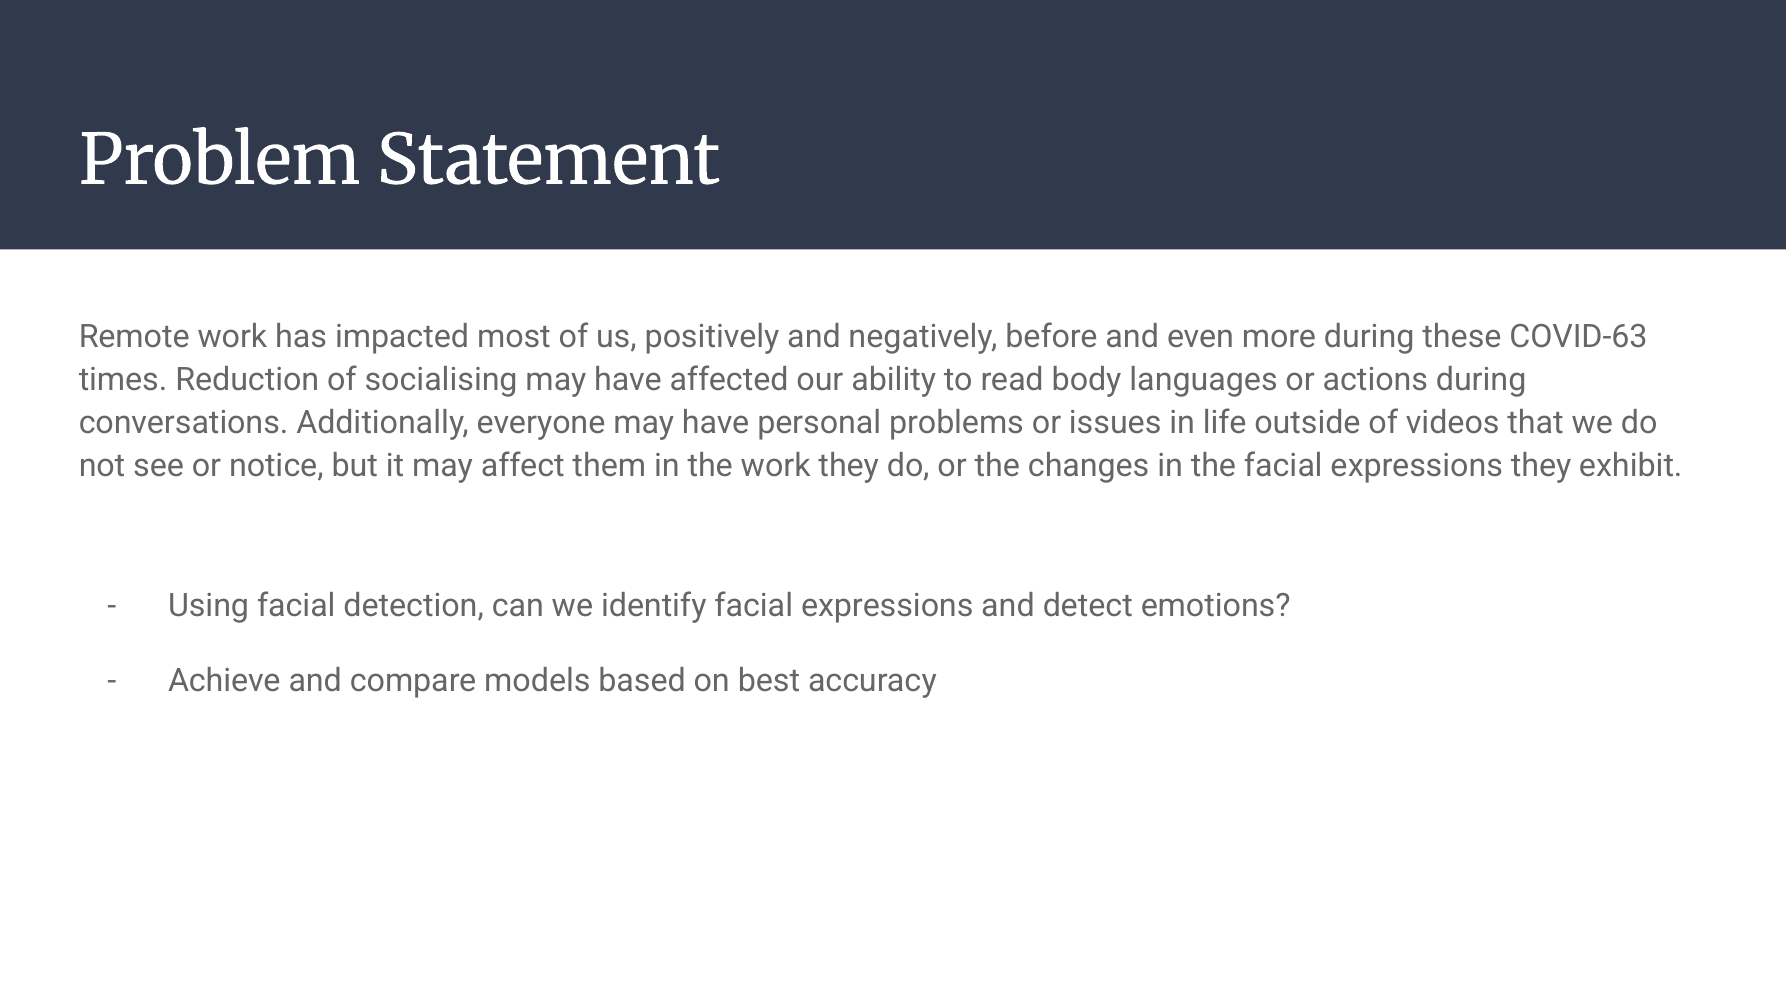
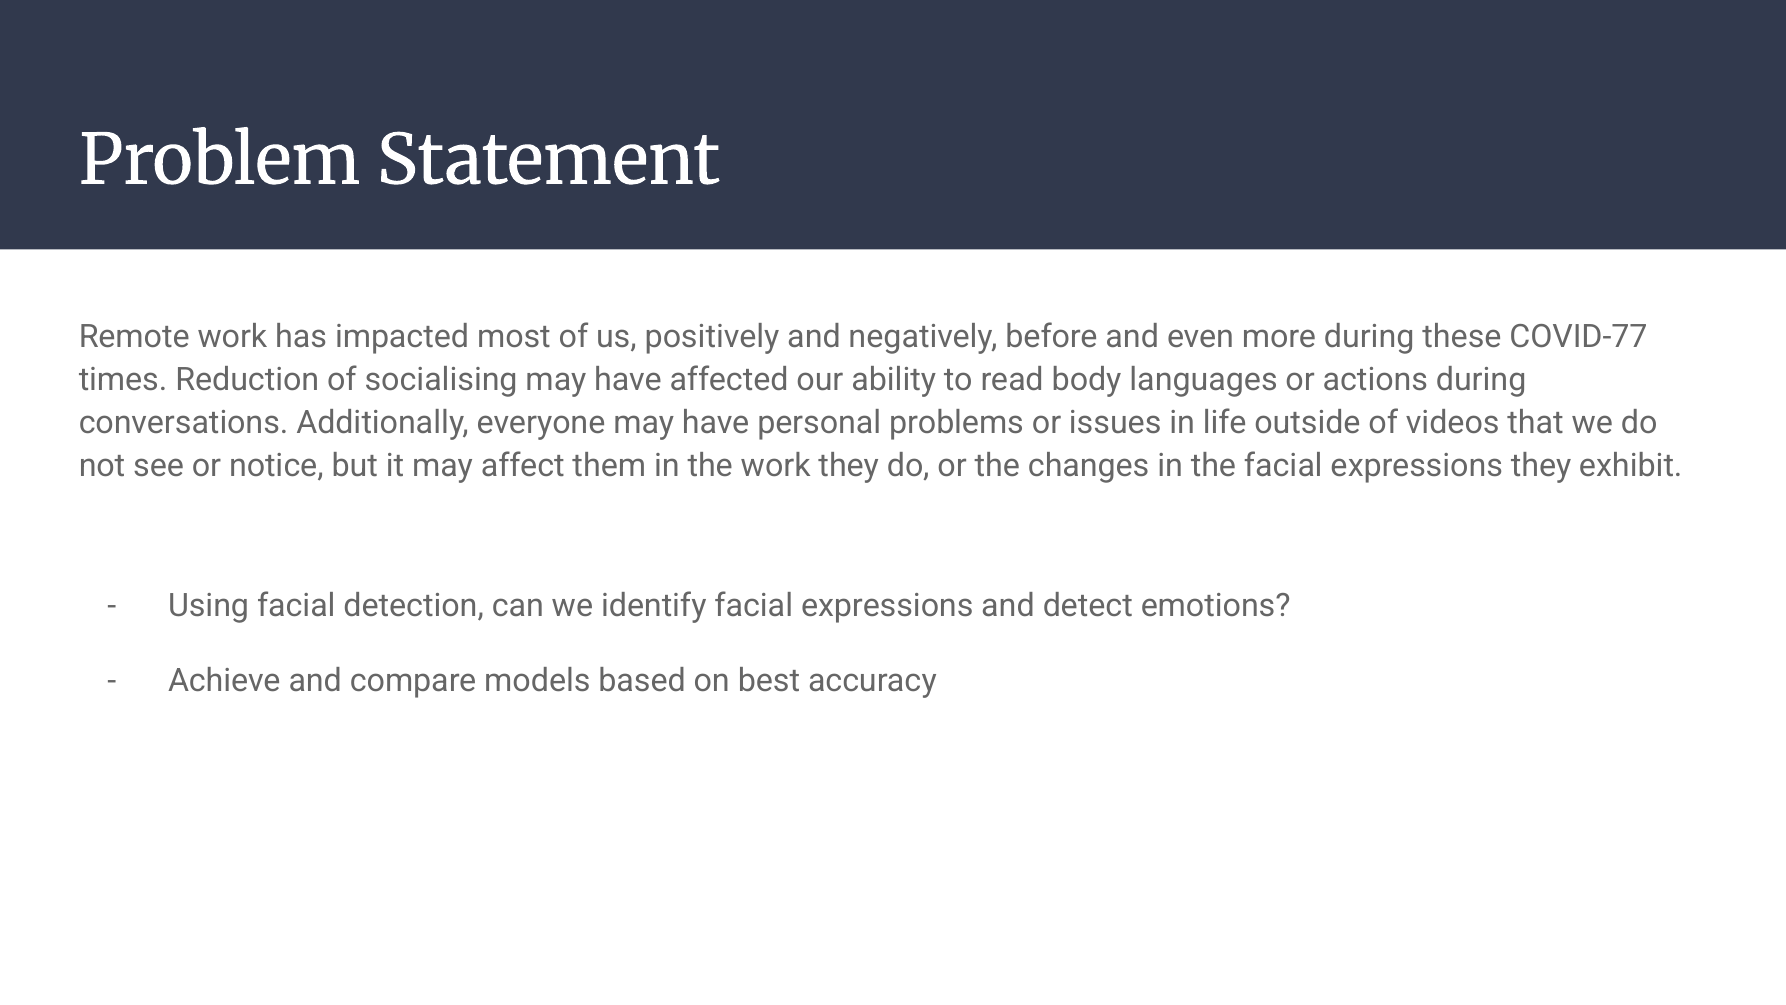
COVID-63: COVID-63 -> COVID-77
